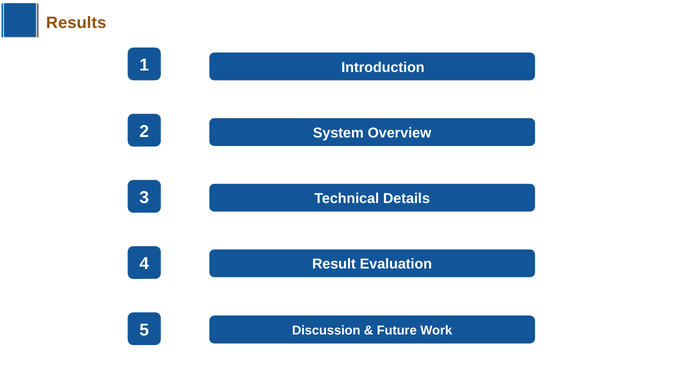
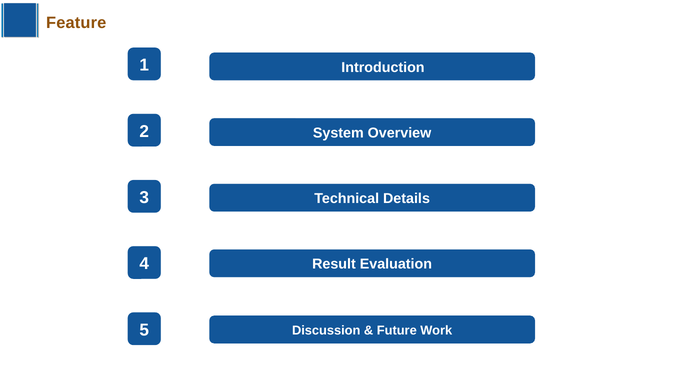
Results: Results -> Feature
